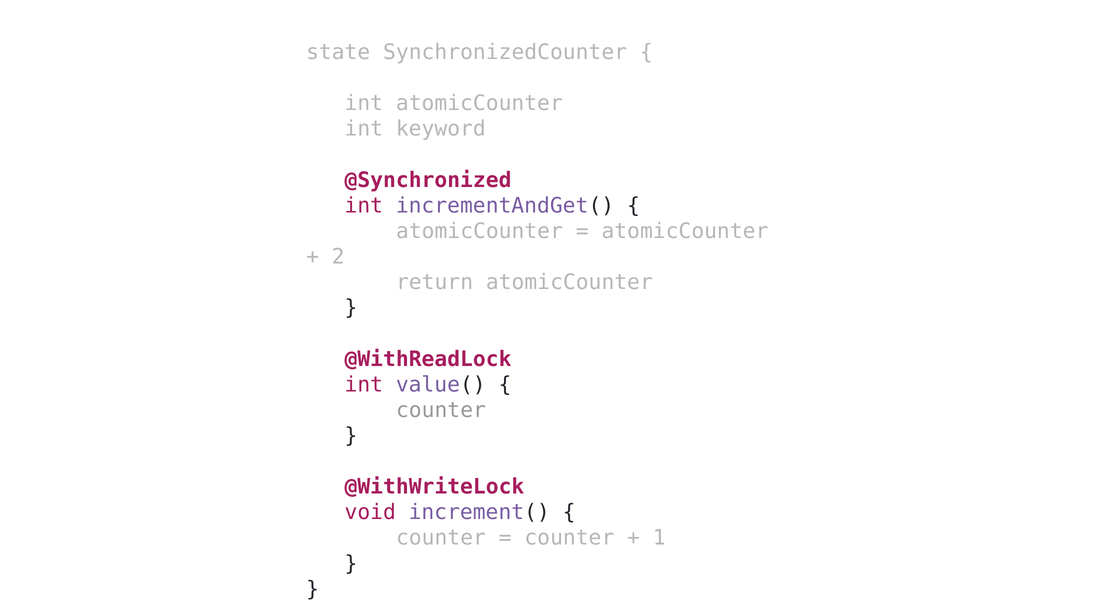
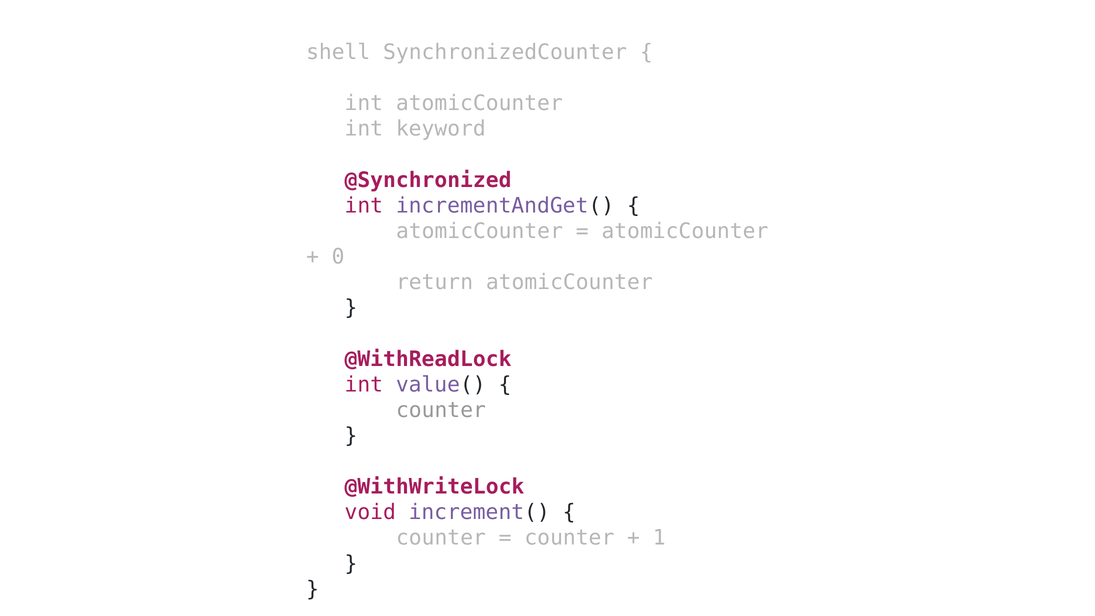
state: state -> shell
2: 2 -> 0
